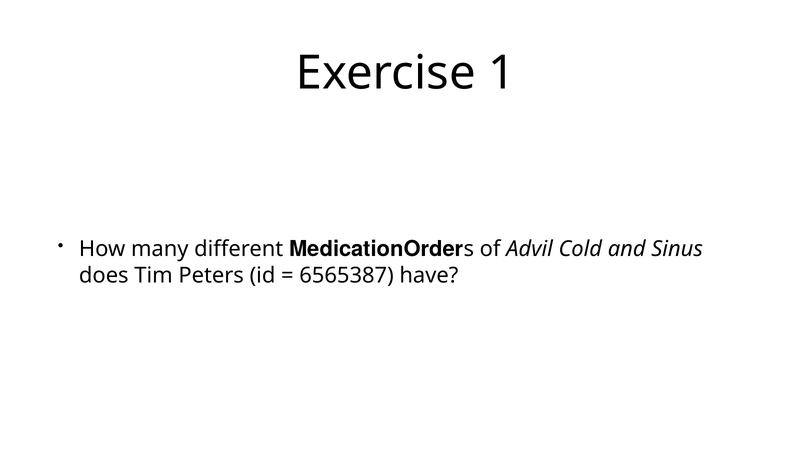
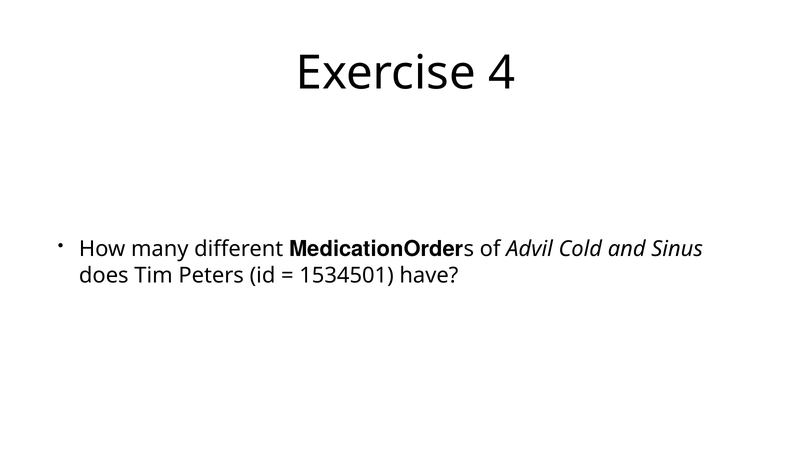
1: 1 -> 4
6565387: 6565387 -> 1534501
